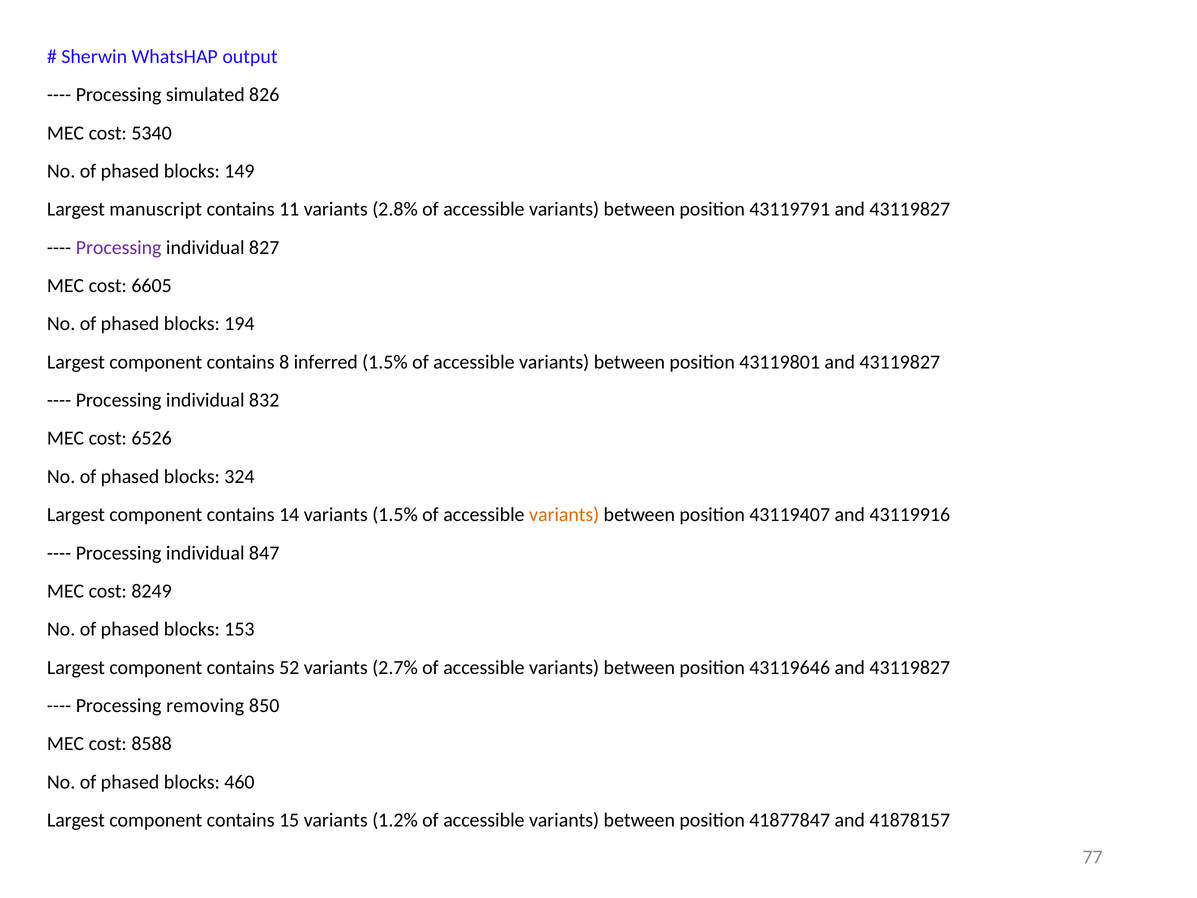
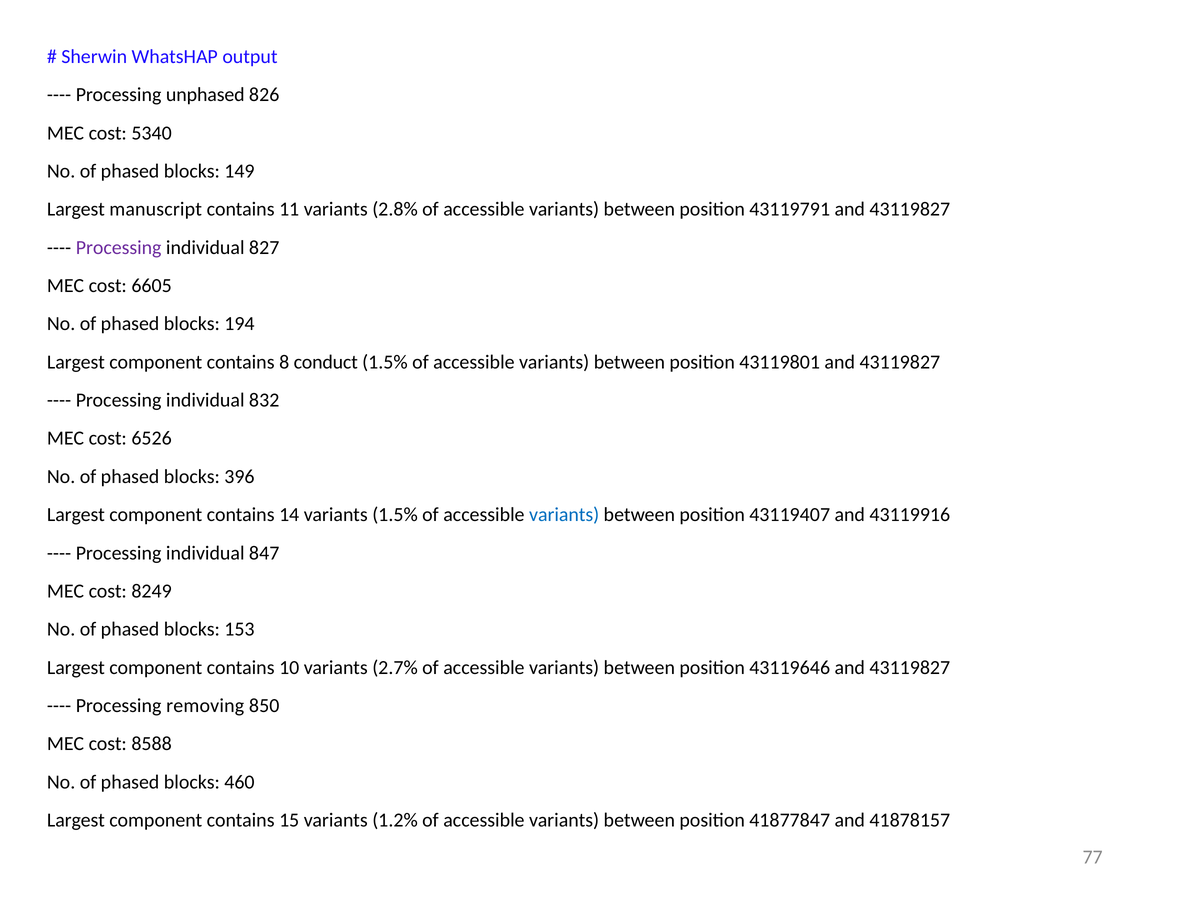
simulated: simulated -> unphased
inferred: inferred -> conduct
324: 324 -> 396
variants at (564, 515) colour: orange -> blue
52: 52 -> 10
